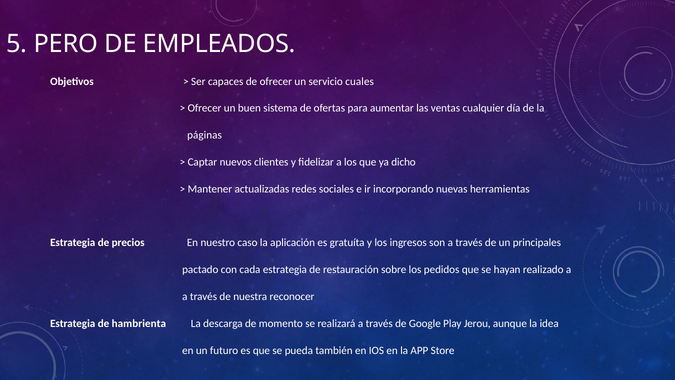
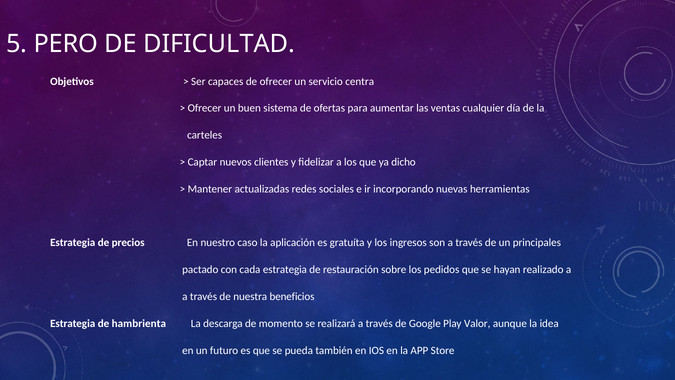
EMPLEADOS: EMPLEADOS -> DIFICULTAD
cuales: cuales -> centra
páginas: páginas -> carteles
reconocer: reconocer -> beneficios
Jerou: Jerou -> Valor
